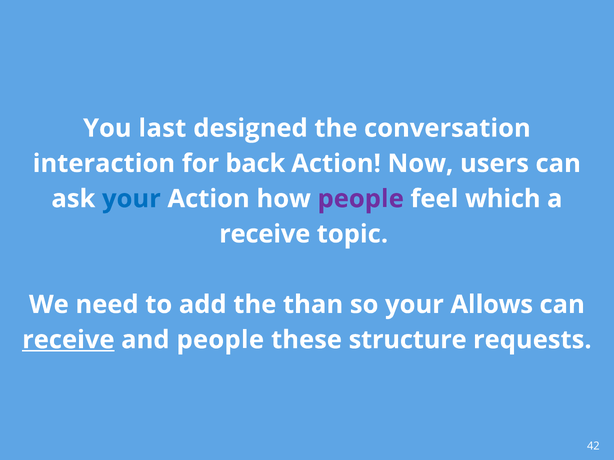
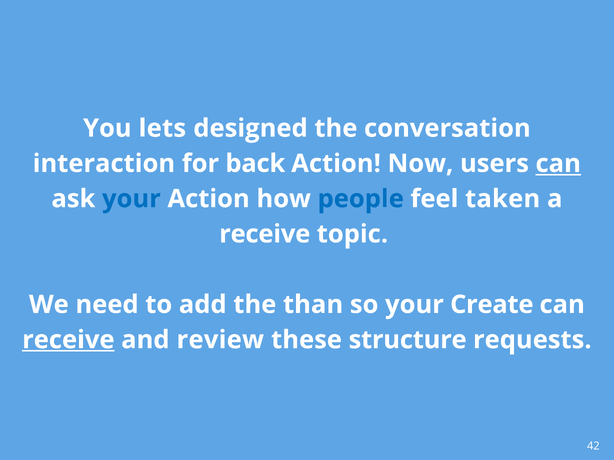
last: last -> lets
can at (558, 164) underline: none -> present
people at (361, 199) colour: purple -> blue
which: which -> taken
Allows: Allows -> Create
and people: people -> review
